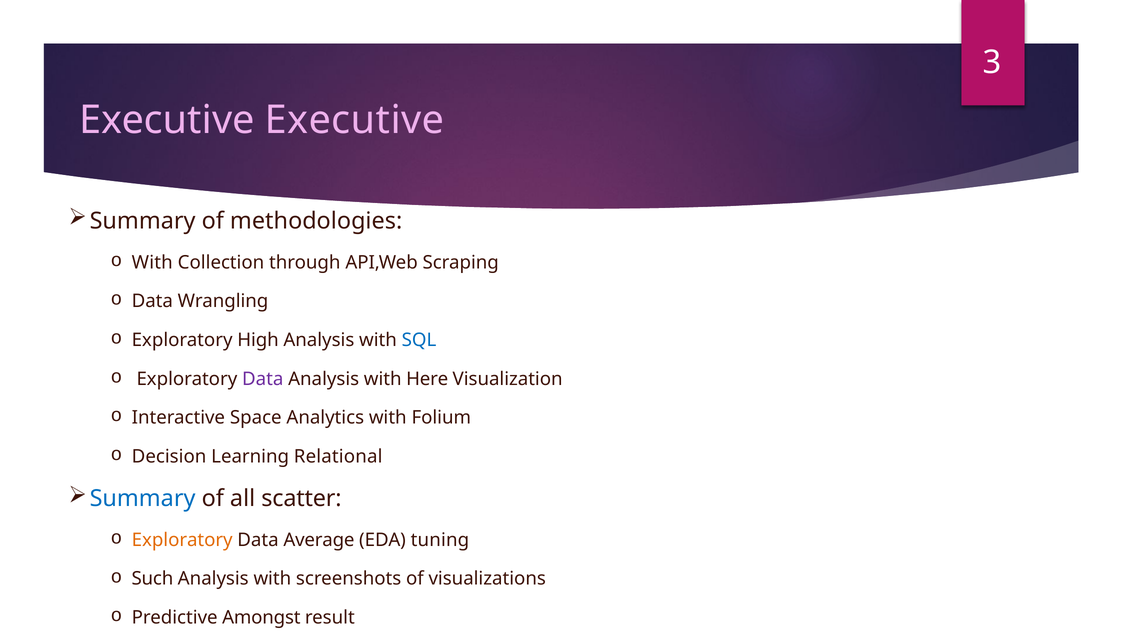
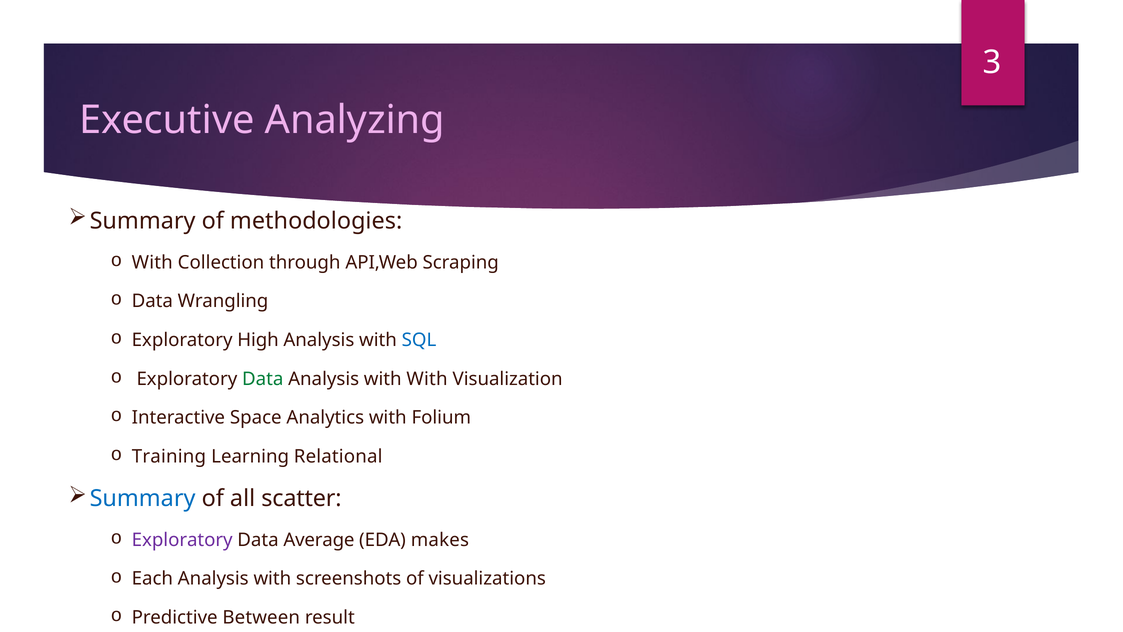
Executive Executive: Executive -> Analyzing
Data at (263, 379) colour: purple -> green
with Here: Here -> With
Decision: Decision -> Training
Exploratory at (182, 540) colour: orange -> purple
tuning: tuning -> makes
Such: Such -> Each
Amongst: Amongst -> Between
